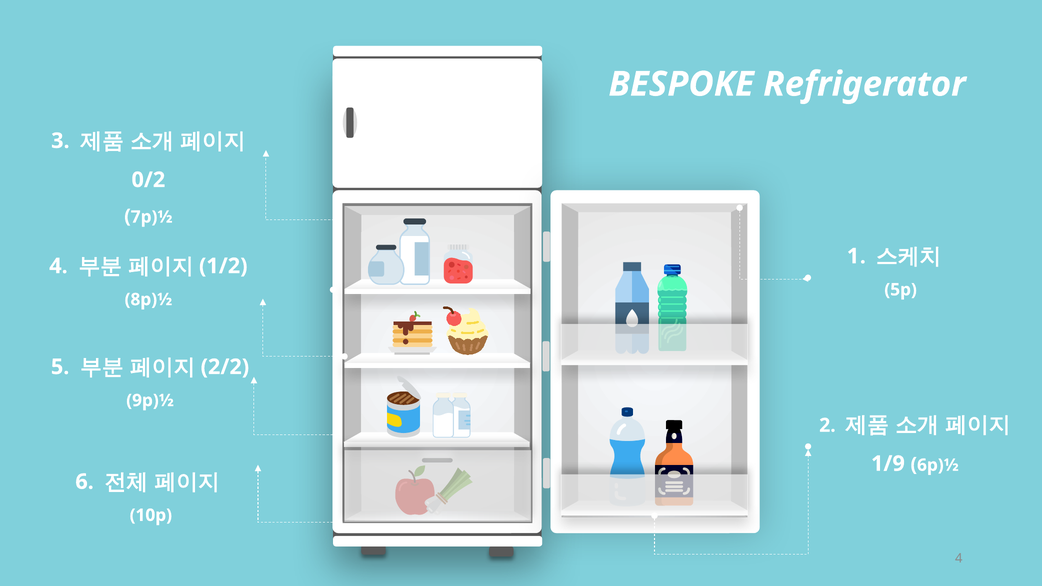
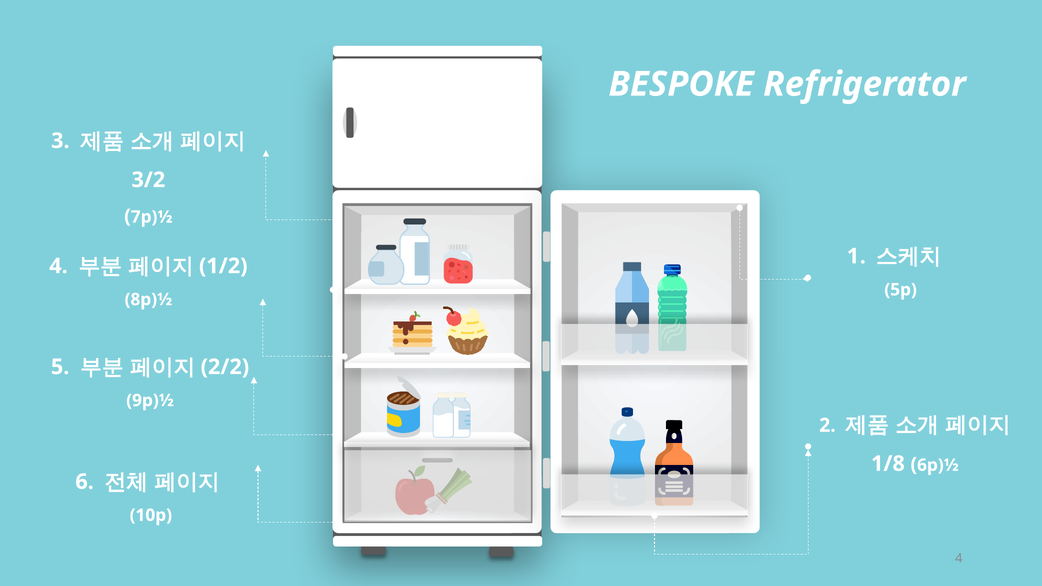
0/2: 0/2 -> 3/2
1/9: 1/9 -> 1/8
